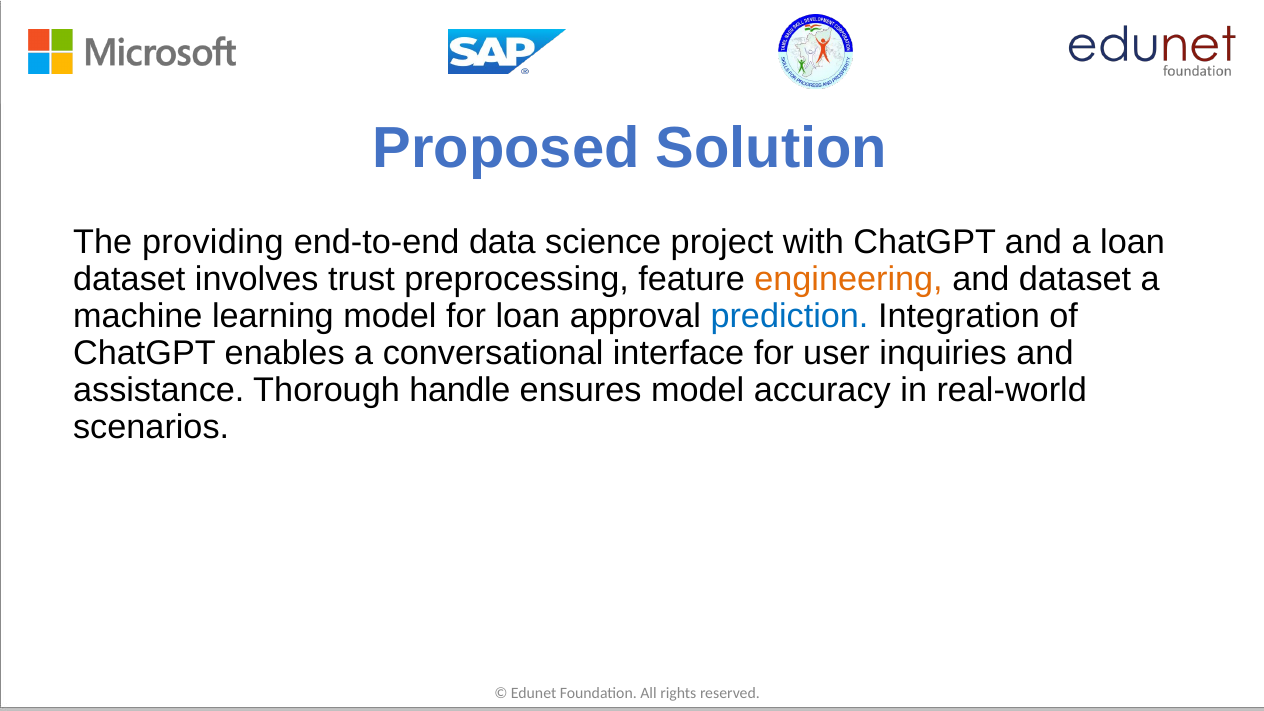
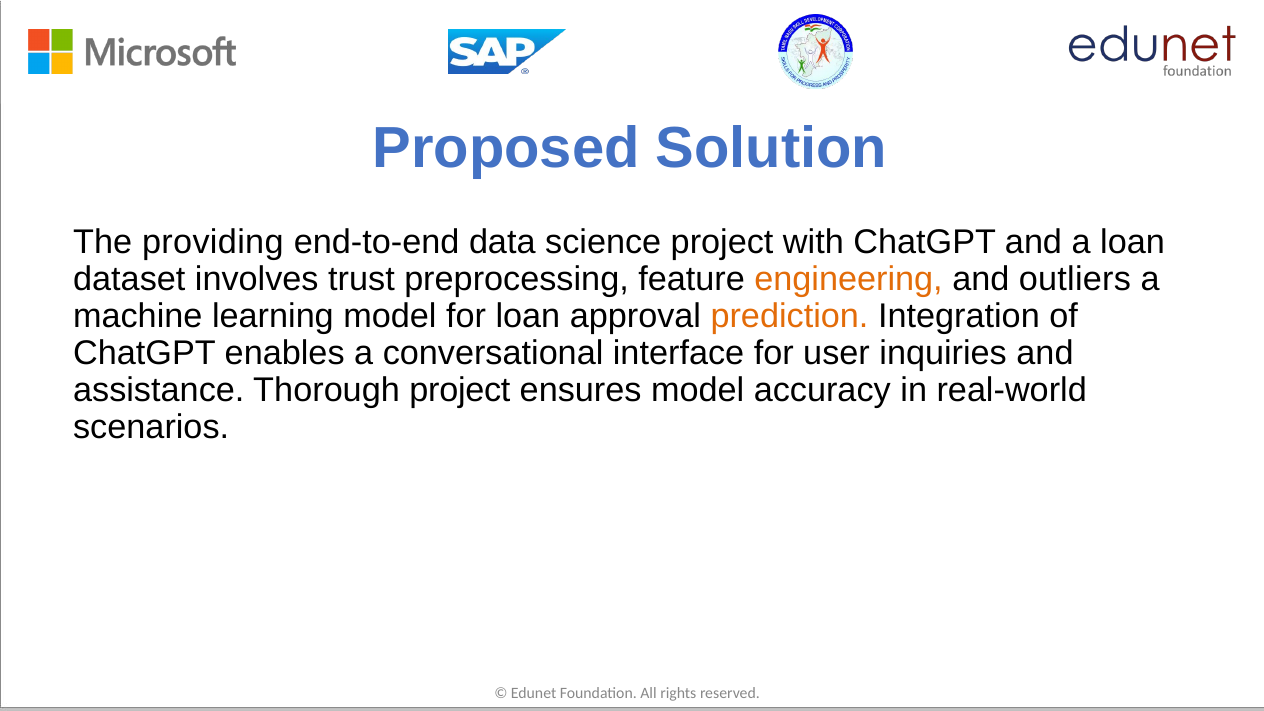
and dataset: dataset -> outliers
prediction colour: blue -> orange
Thorough handle: handle -> project
